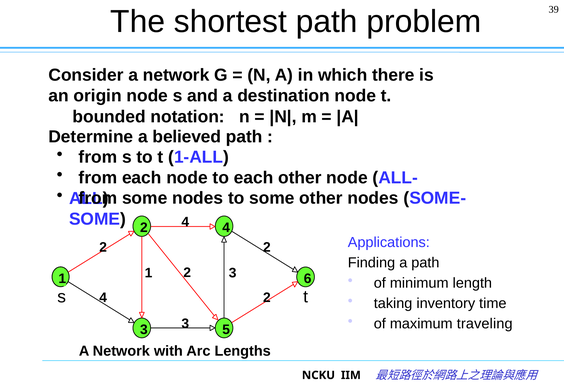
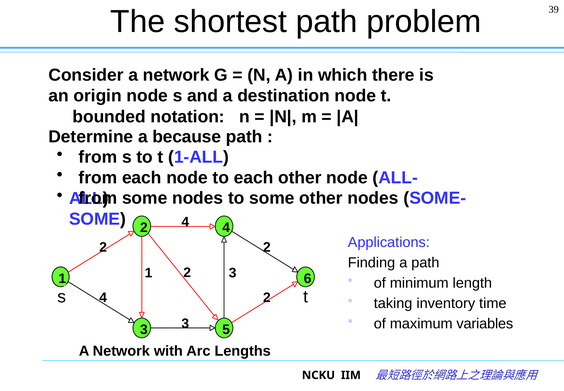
believed: believed -> because
traveling: traveling -> variables
